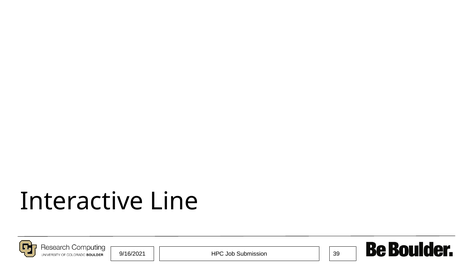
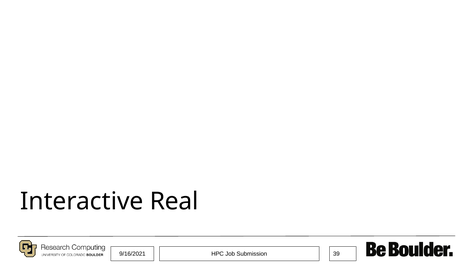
Line: Line -> Real
